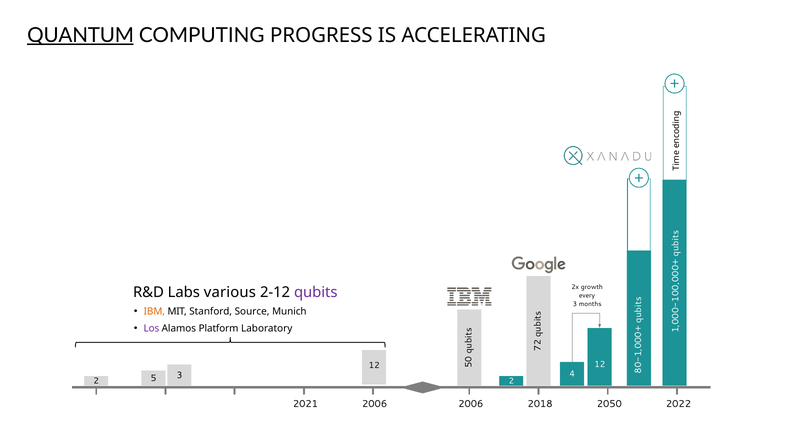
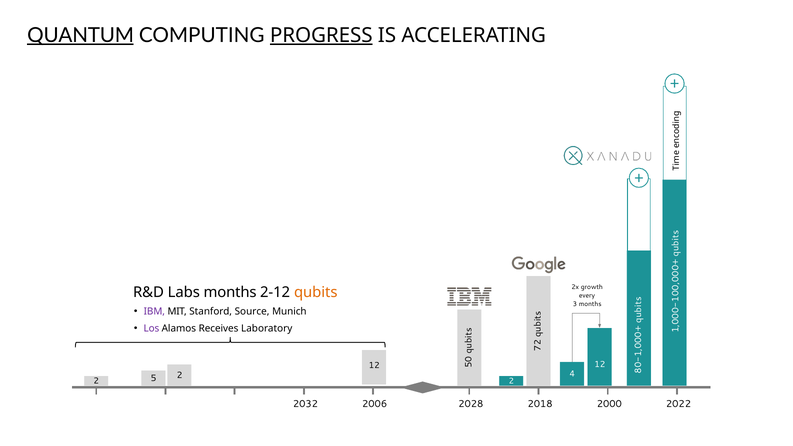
PROGRESS underline: none -> present
Labs various: various -> months
qubits colour: purple -> orange
IBM colour: orange -> purple
Platform: Platform -> Receives
5 3: 3 -> 2
2021: 2021 -> 2032
2006 2006: 2006 -> 2028
2050: 2050 -> 2000
